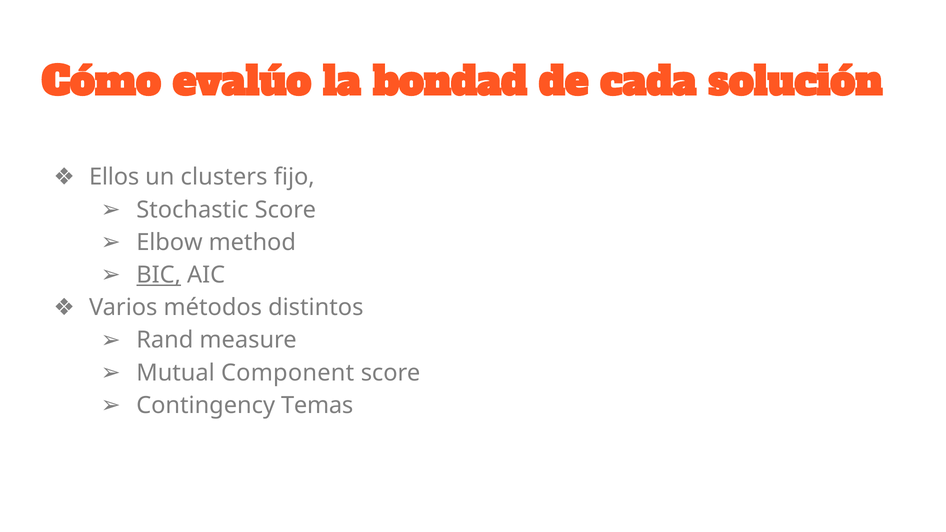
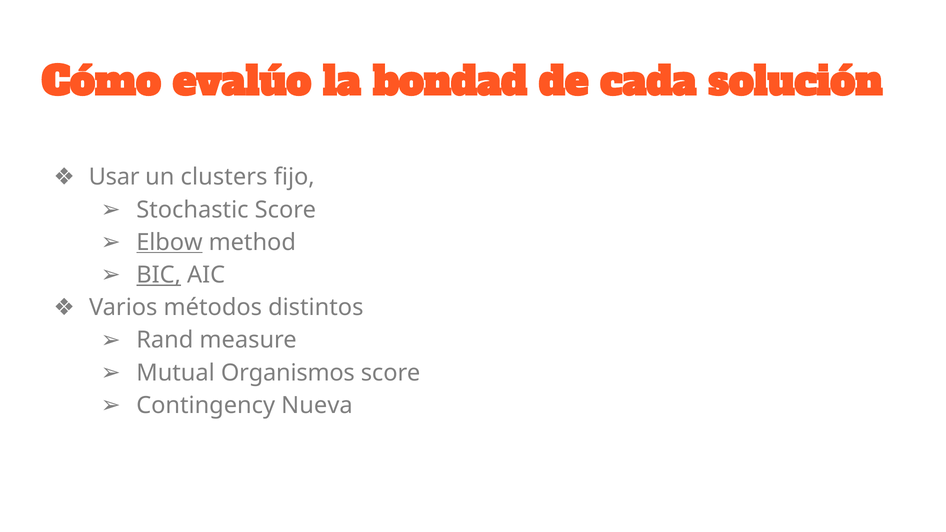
Ellos: Ellos -> Usar
Elbow underline: none -> present
Component: Component -> Organismos
Temas: Temas -> Nueva
